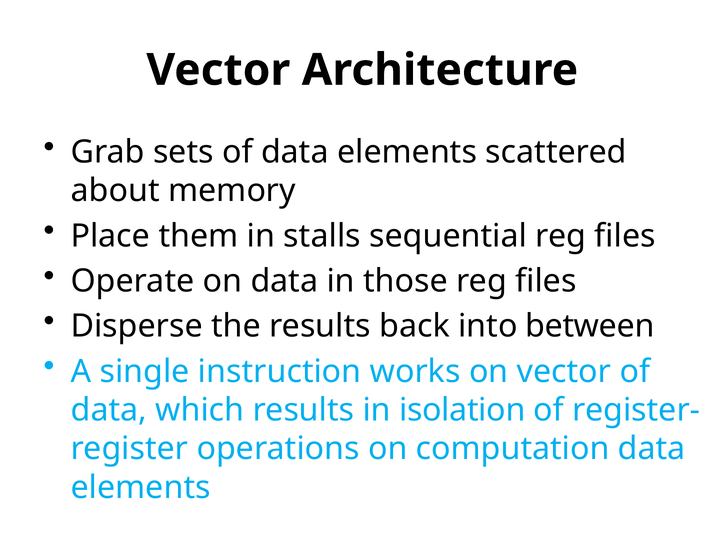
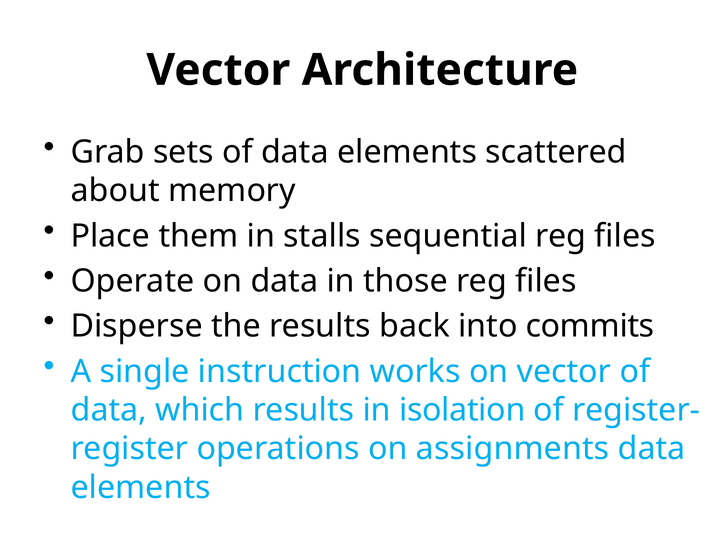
between: between -> commits
computation: computation -> assignments
